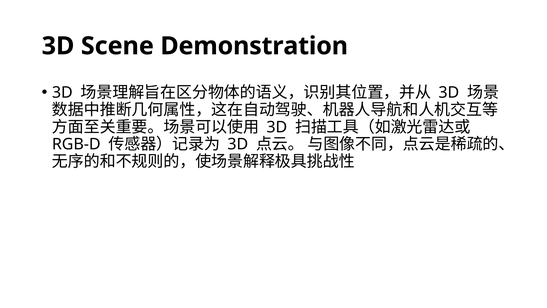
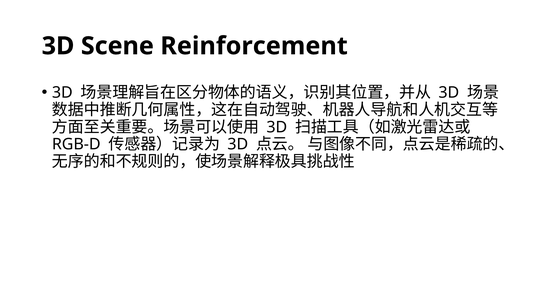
Demonstration: Demonstration -> Reinforcement
